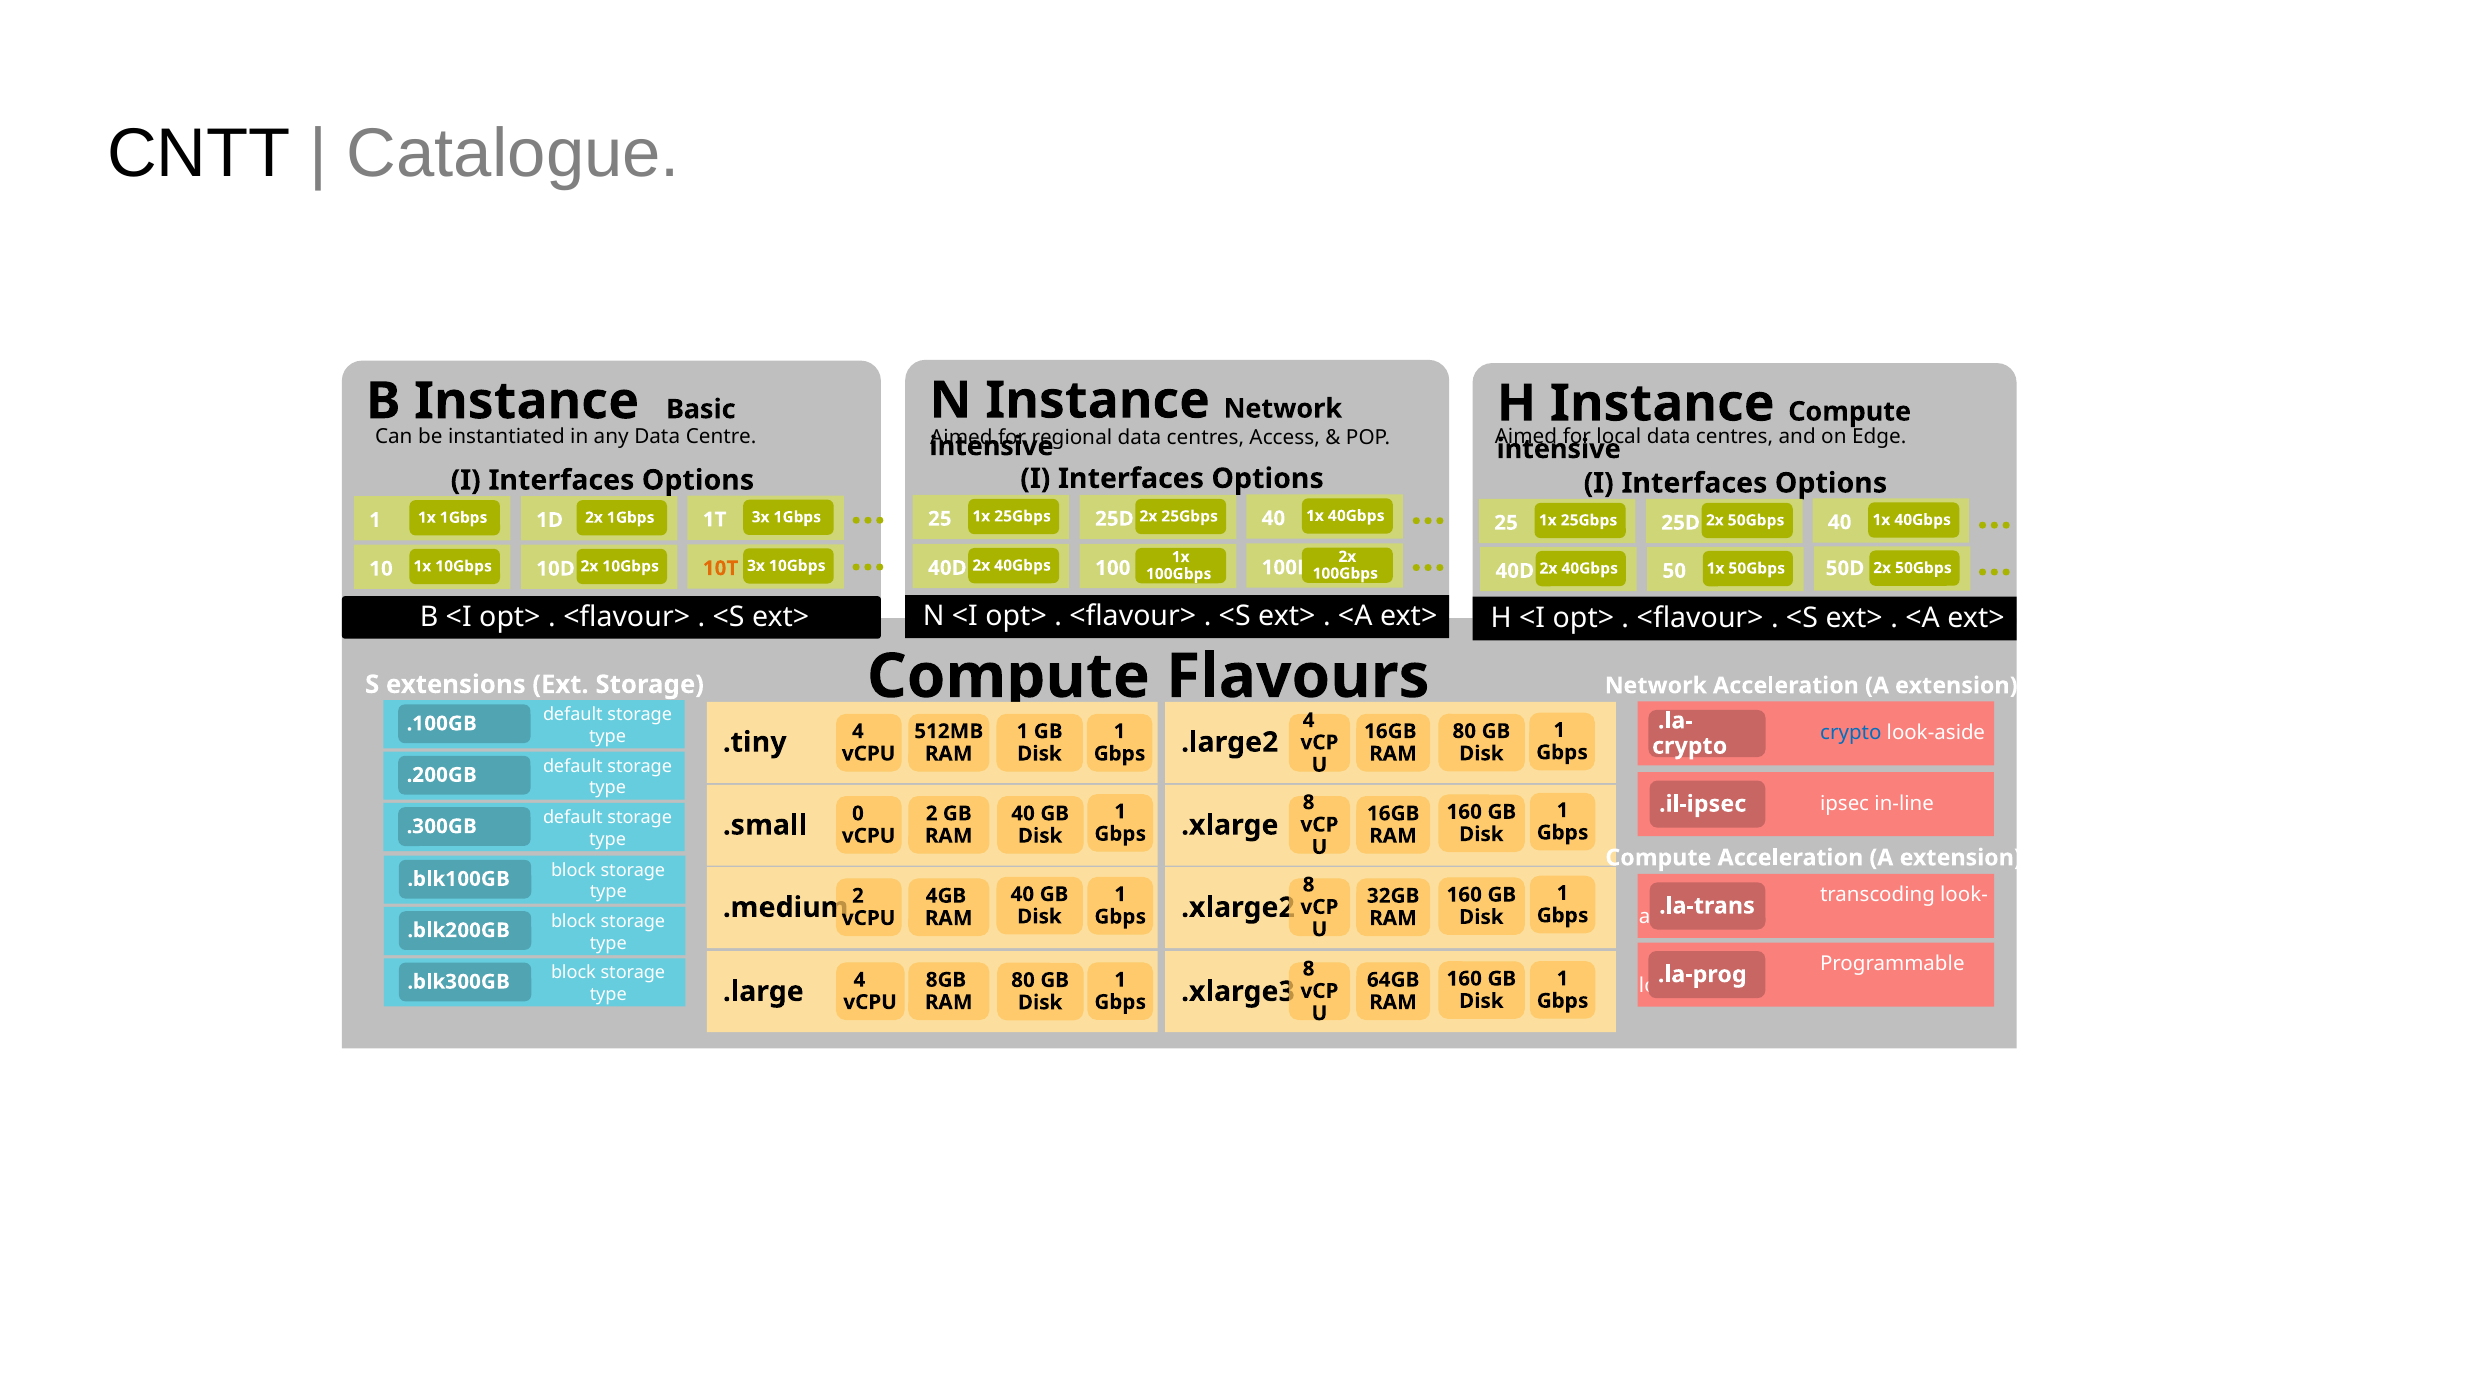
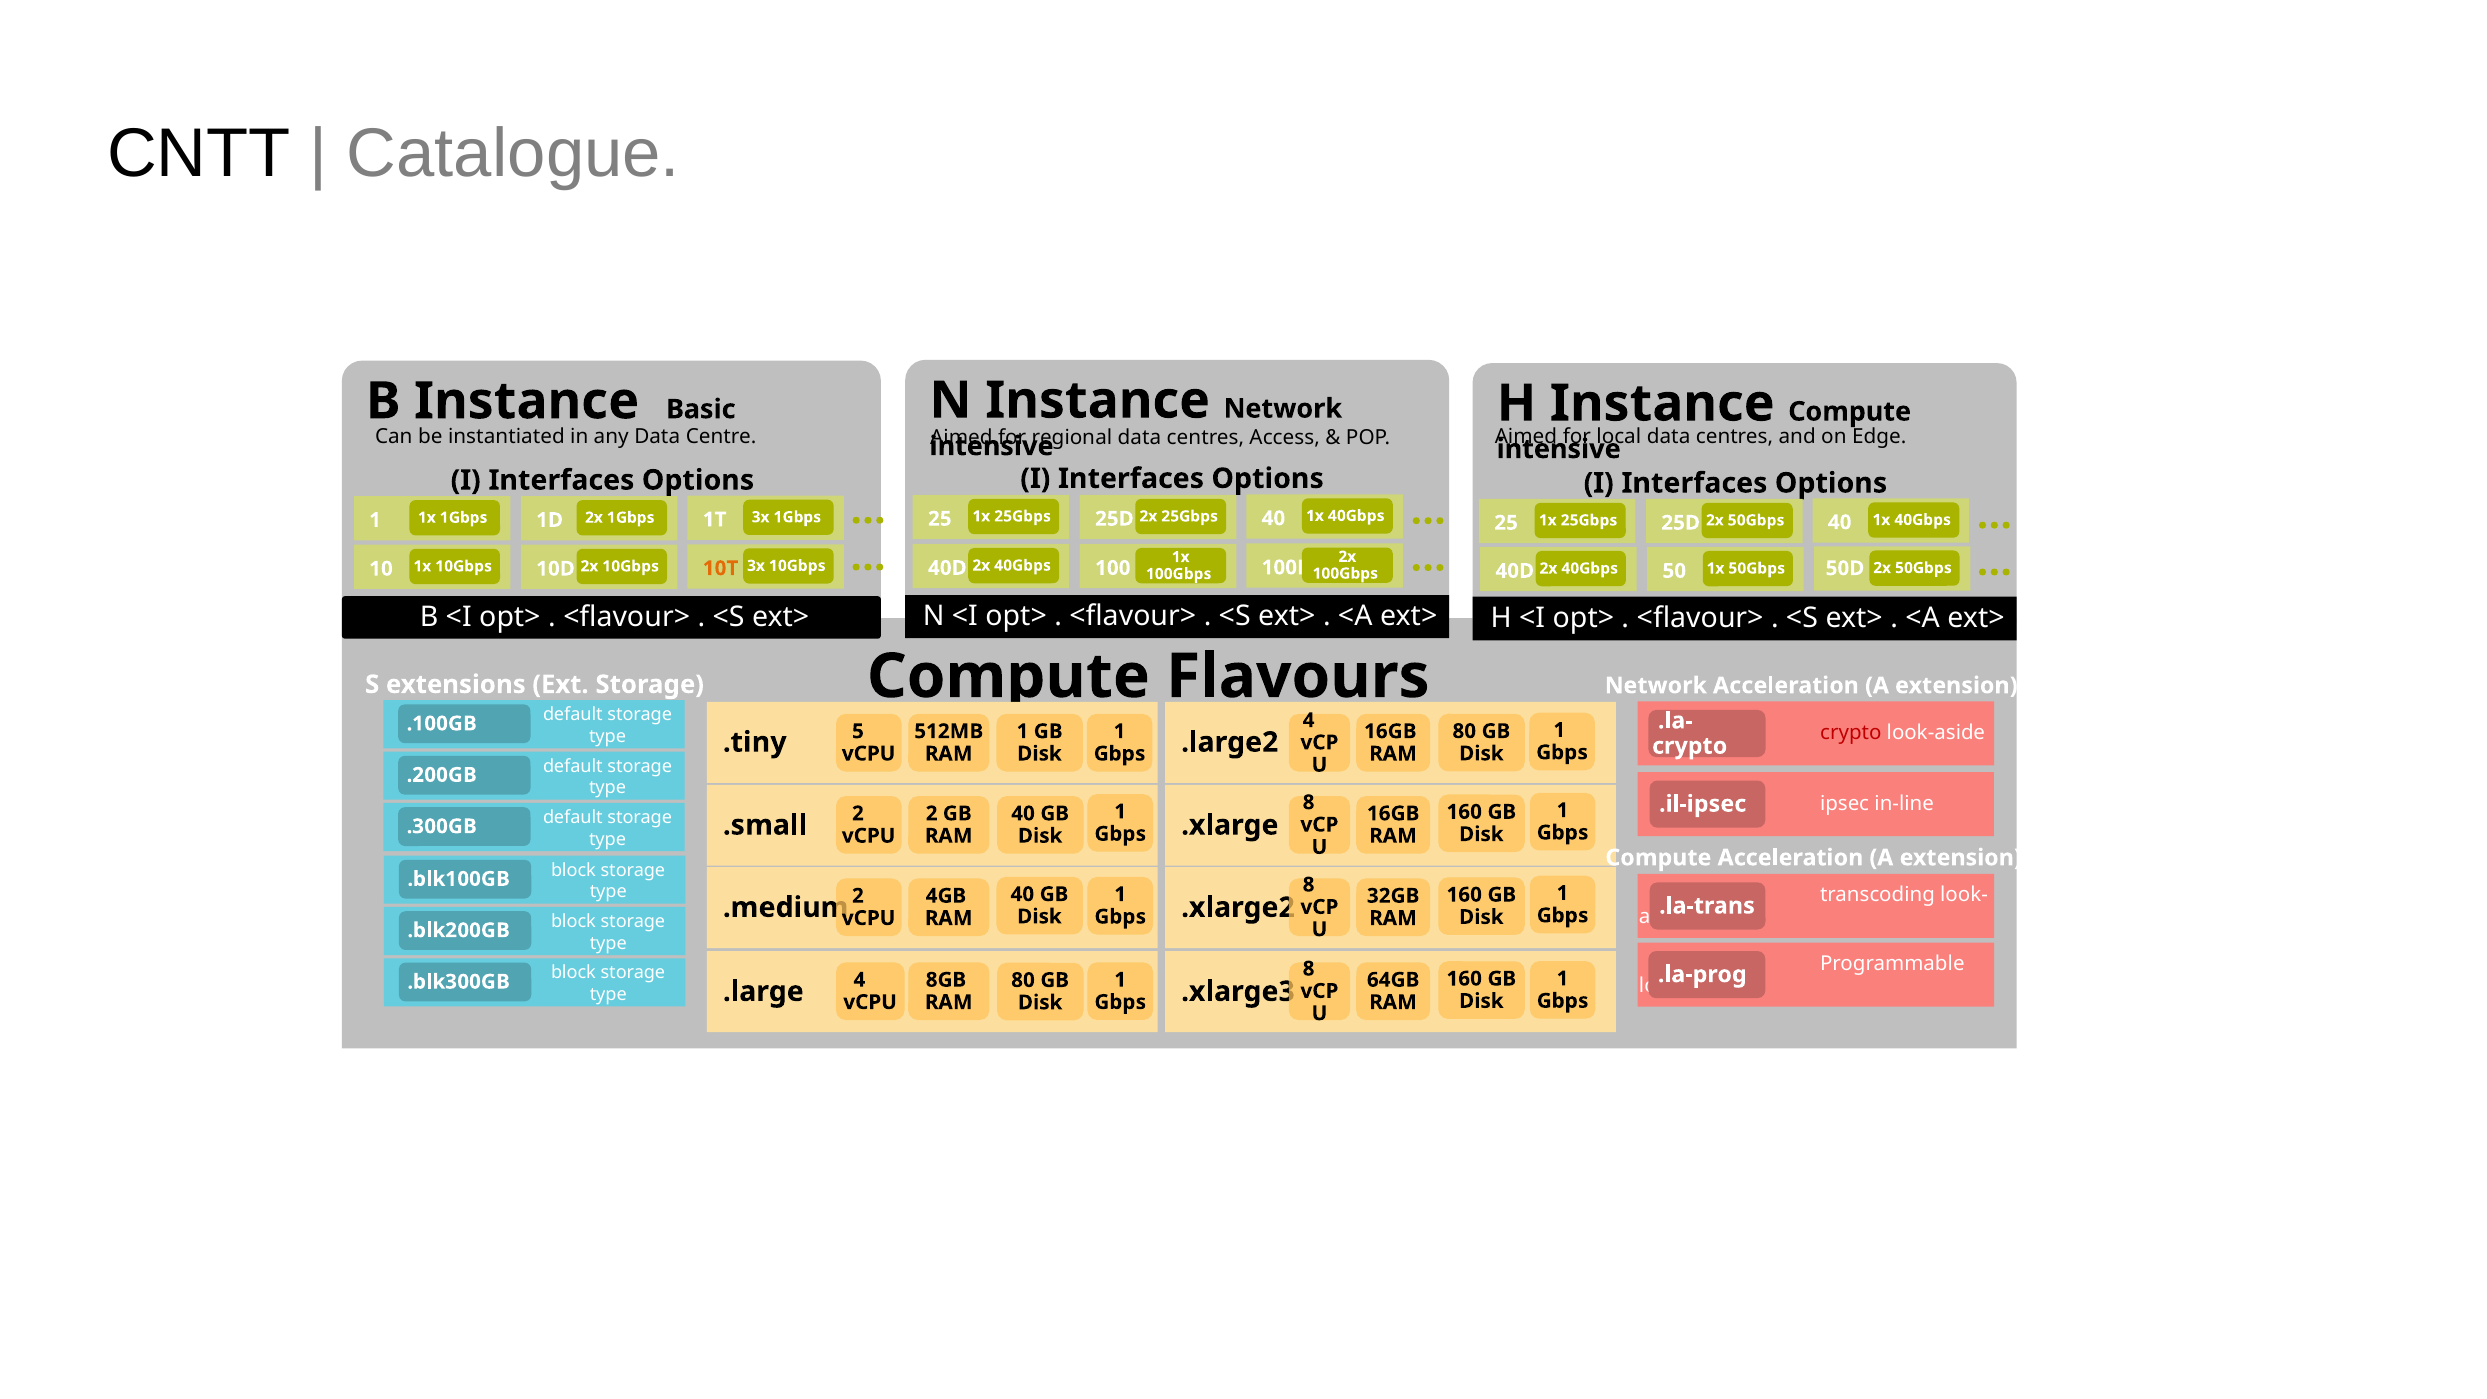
crypto at (1851, 733) colour: blue -> red
.tiny 4: 4 -> 5
.small 0: 0 -> 2
